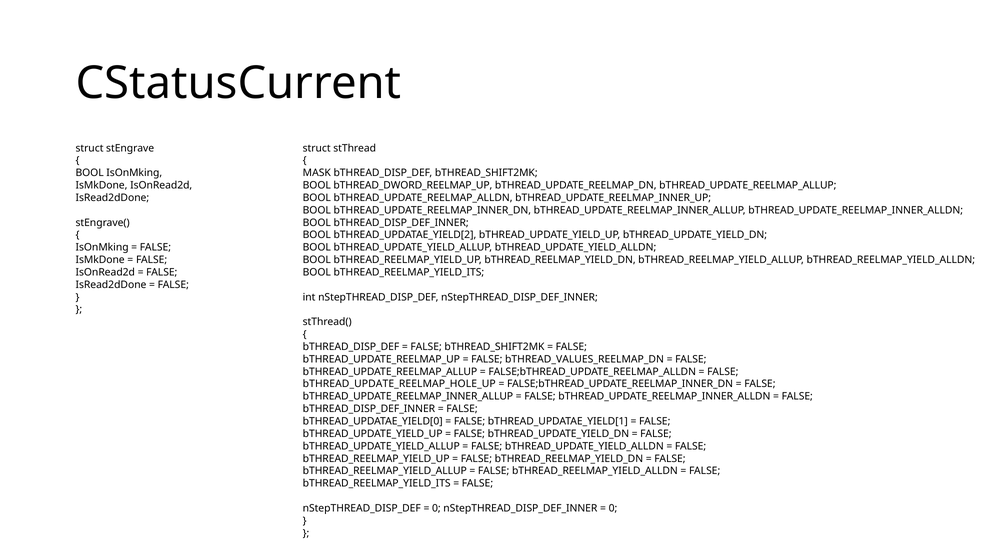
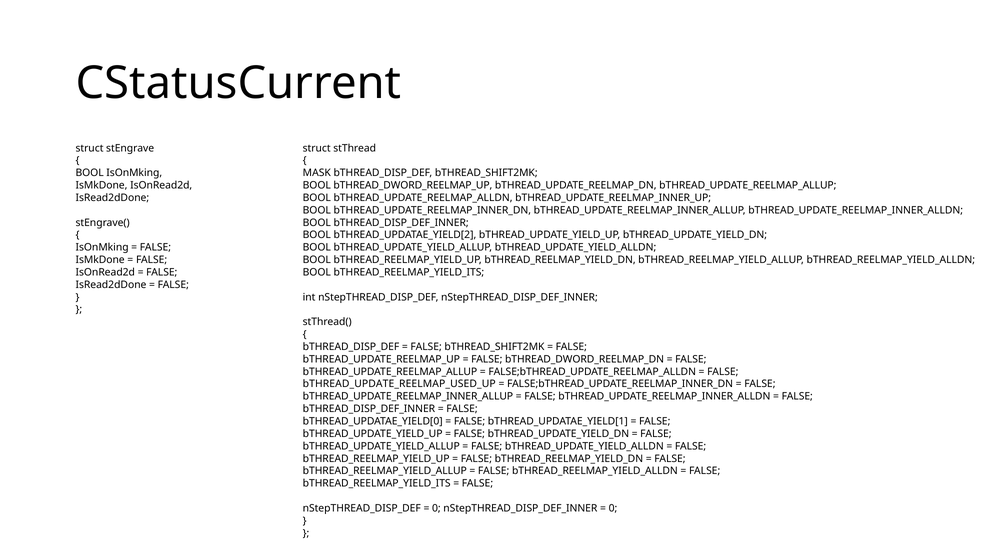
bTHREAD_VALUES_REELMAP_DN: bTHREAD_VALUES_REELMAP_DN -> bTHREAD_DWORD_REELMAP_DN
bTHREAD_UPDATE_REELMAP_HOLE_UP: bTHREAD_UPDATE_REELMAP_HOLE_UP -> bTHREAD_UPDATE_REELMAP_USED_UP
